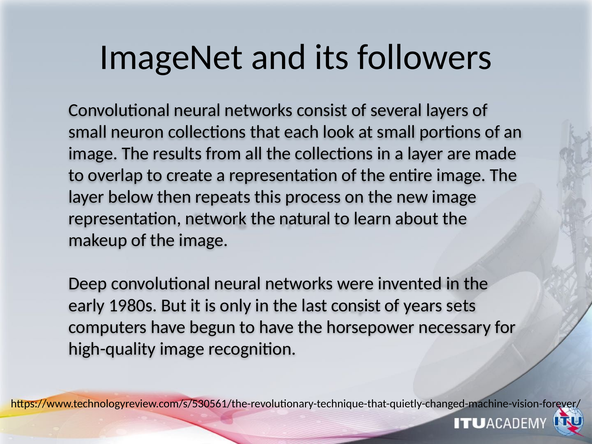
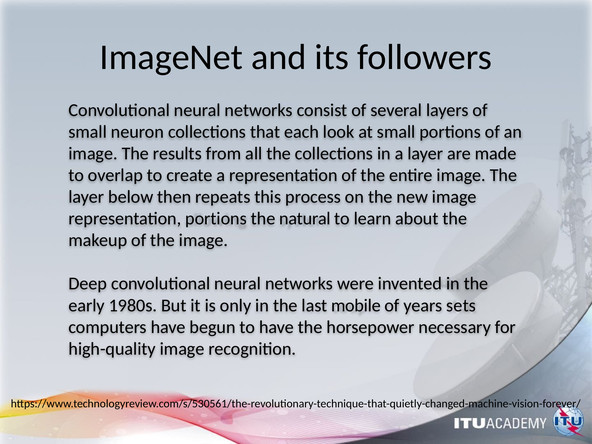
representation network: network -> portions
last consist: consist -> mobile
